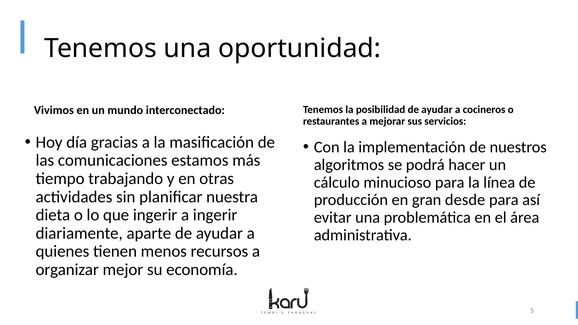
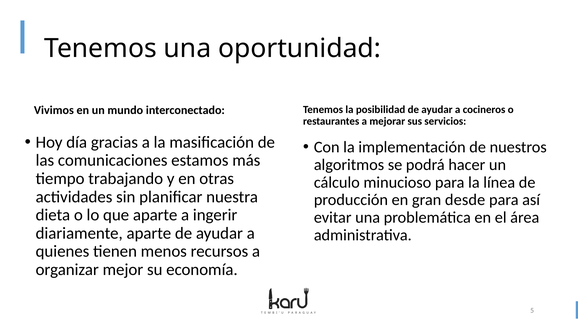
que ingerir: ingerir -> aparte
